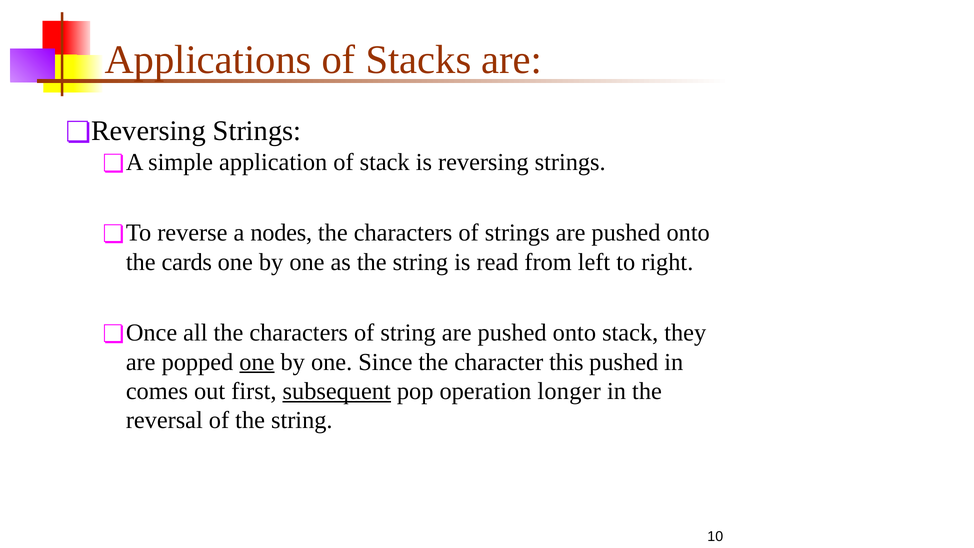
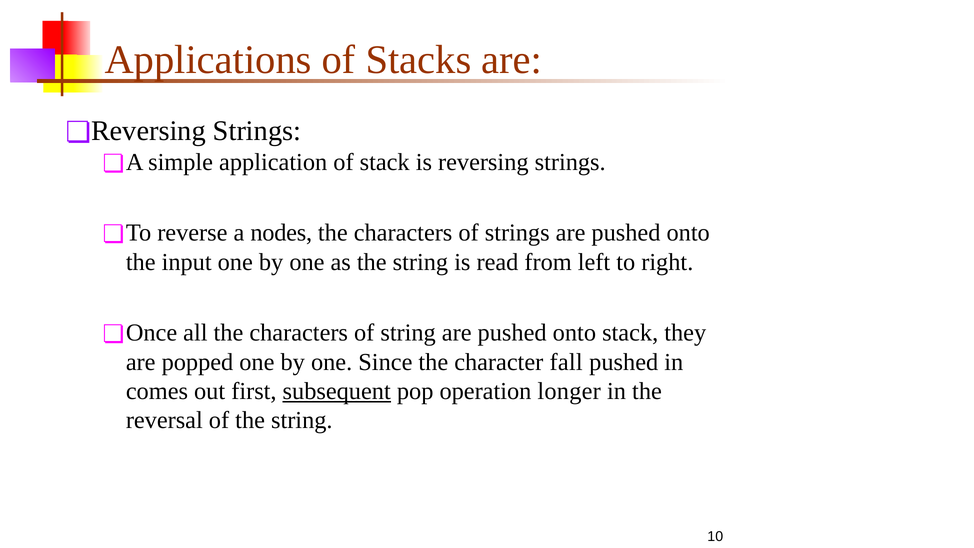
cards: cards -> input
one at (257, 362) underline: present -> none
this: this -> fall
